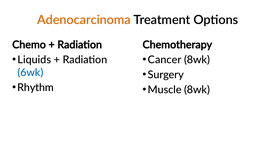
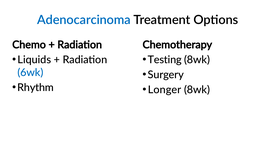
Adenocarcinoma colour: orange -> blue
Cancer: Cancer -> Testing
Muscle: Muscle -> Longer
